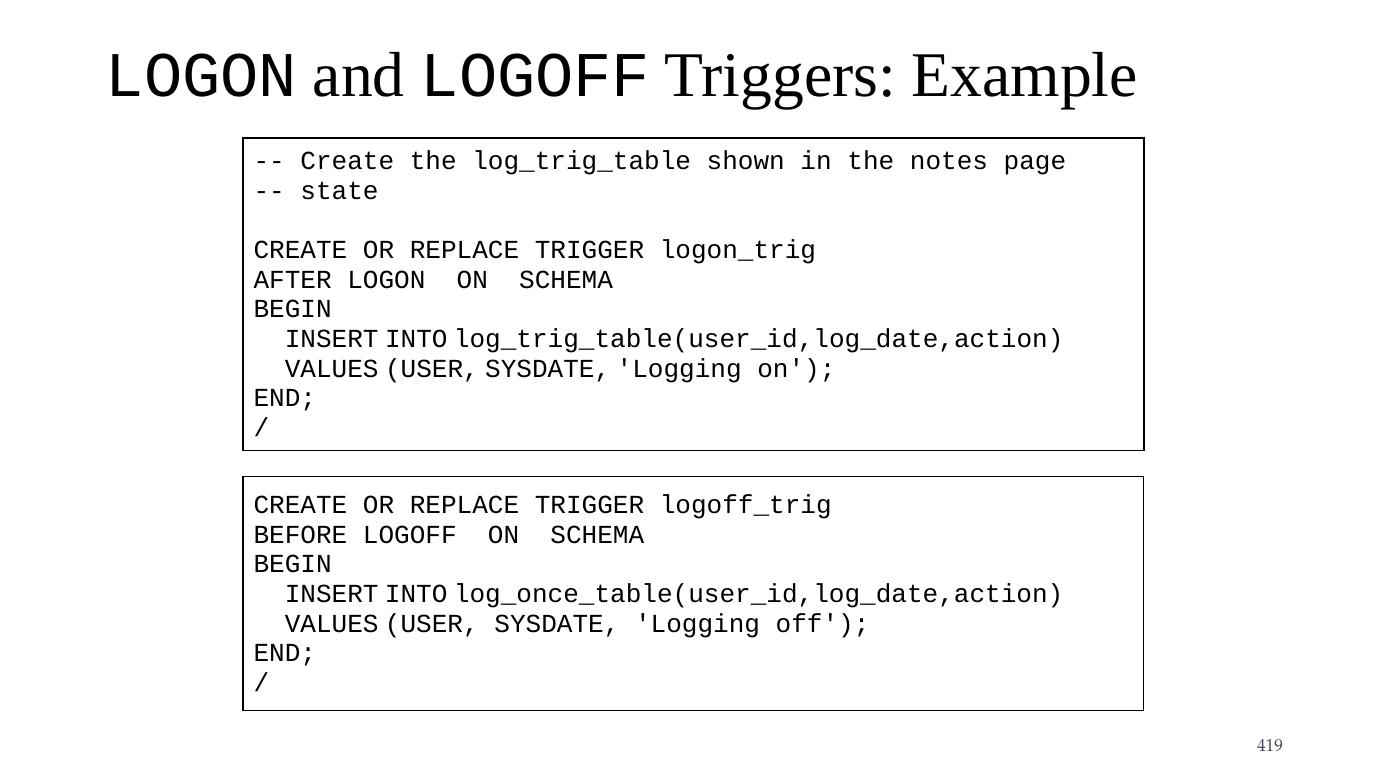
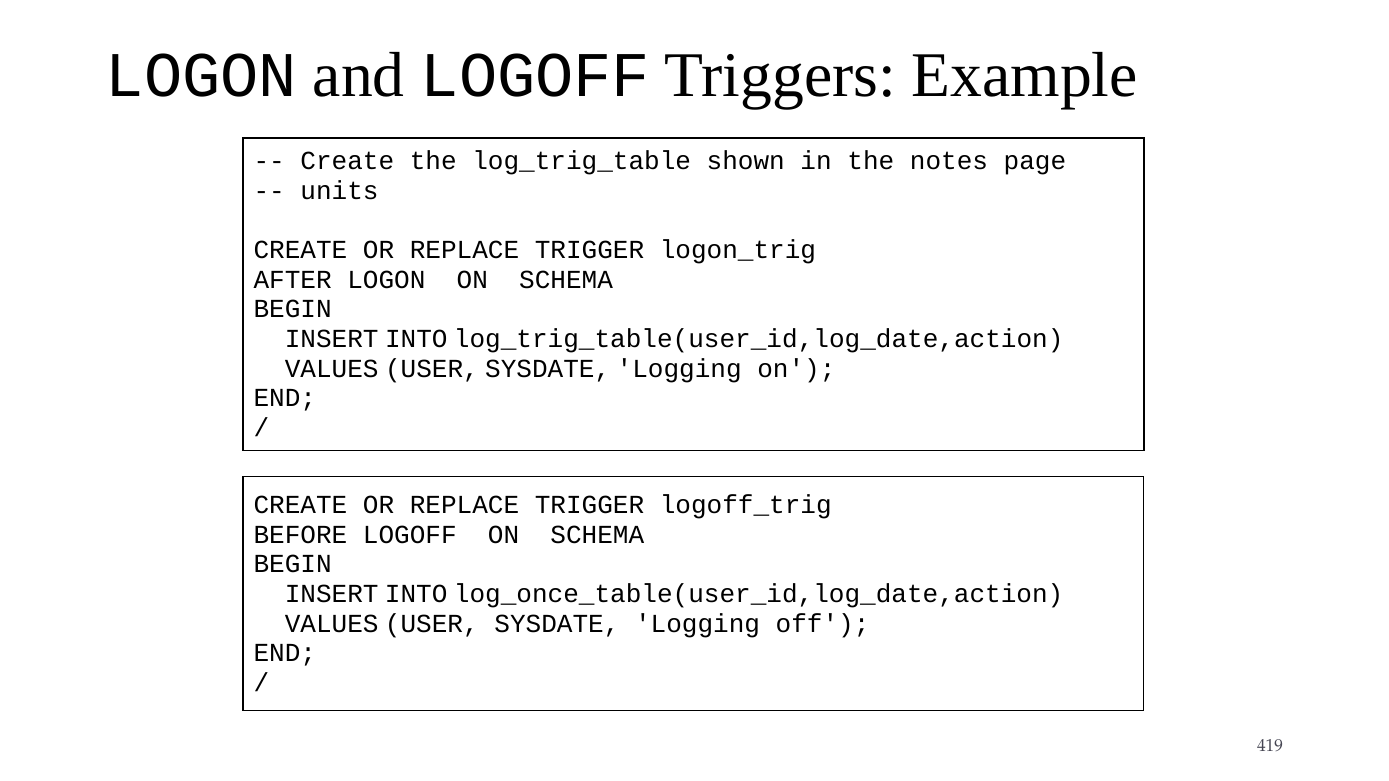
state: state -> units
